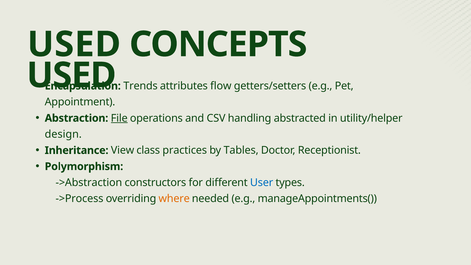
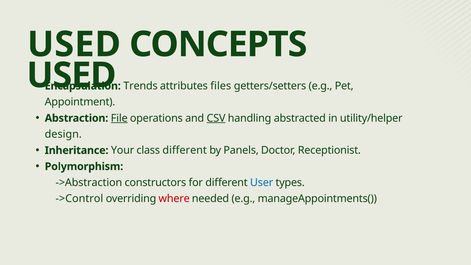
flow: flow -> files
CSV underline: none -> present
View: View -> Your
class practices: practices -> different
Tables: Tables -> Panels
->Process: ->Process -> ->Control
where colour: orange -> red
